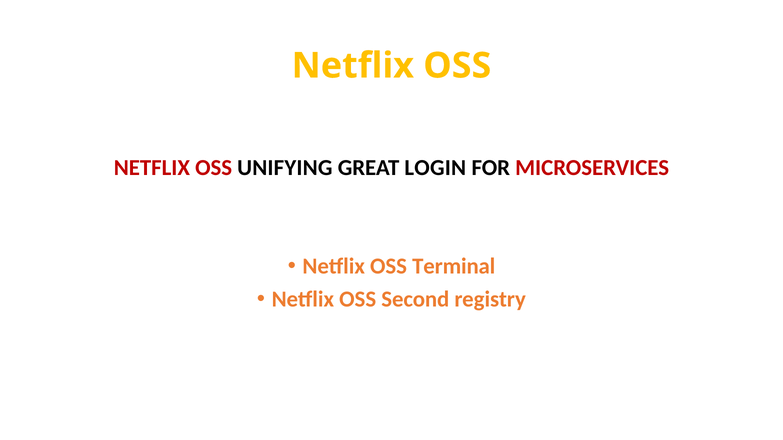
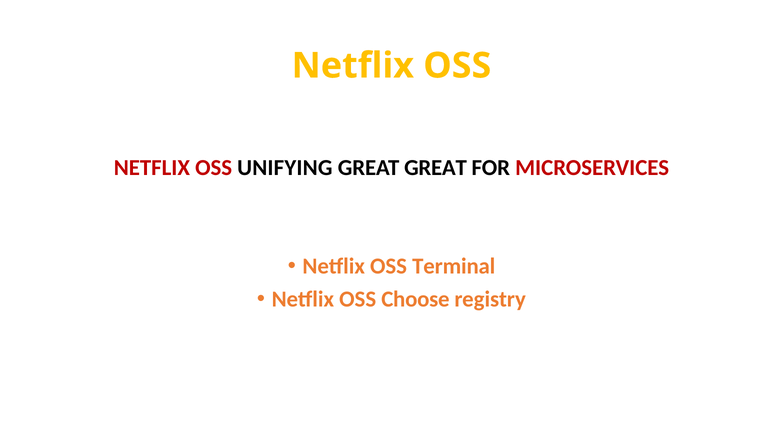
GREAT LOGIN: LOGIN -> GREAT
Second: Second -> Choose
